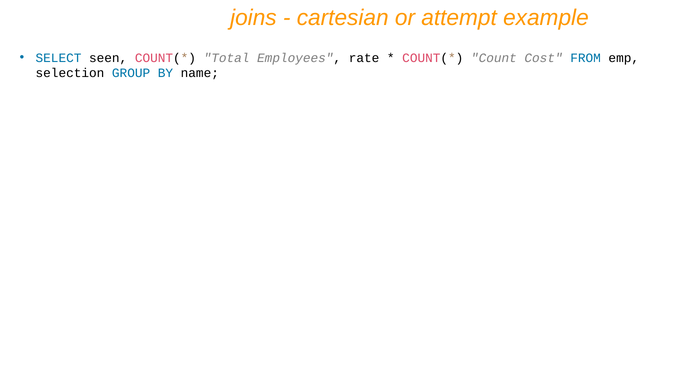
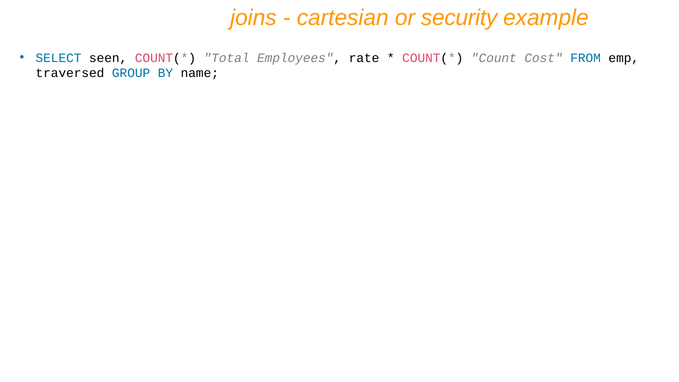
attempt: attempt -> security
selection: selection -> traversed
